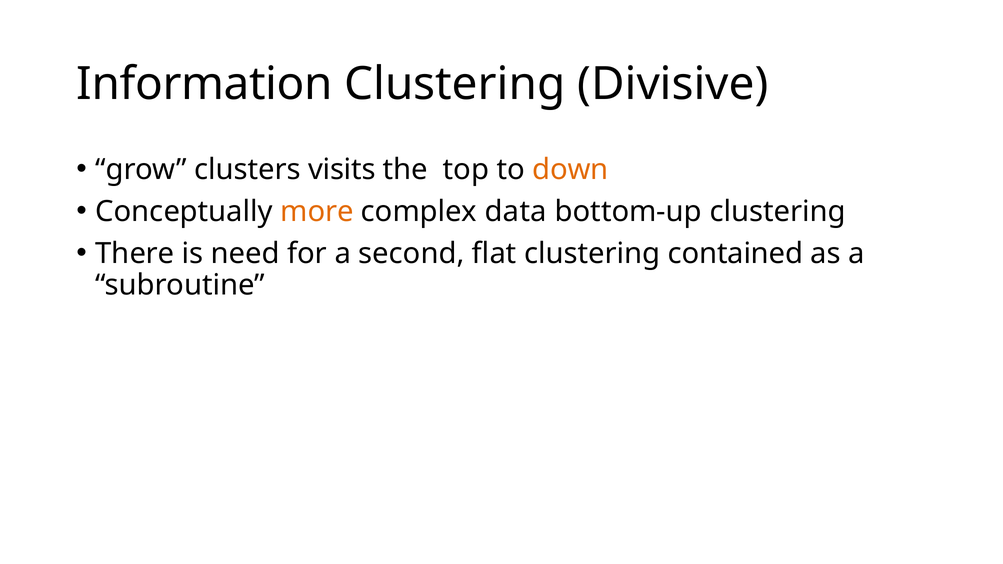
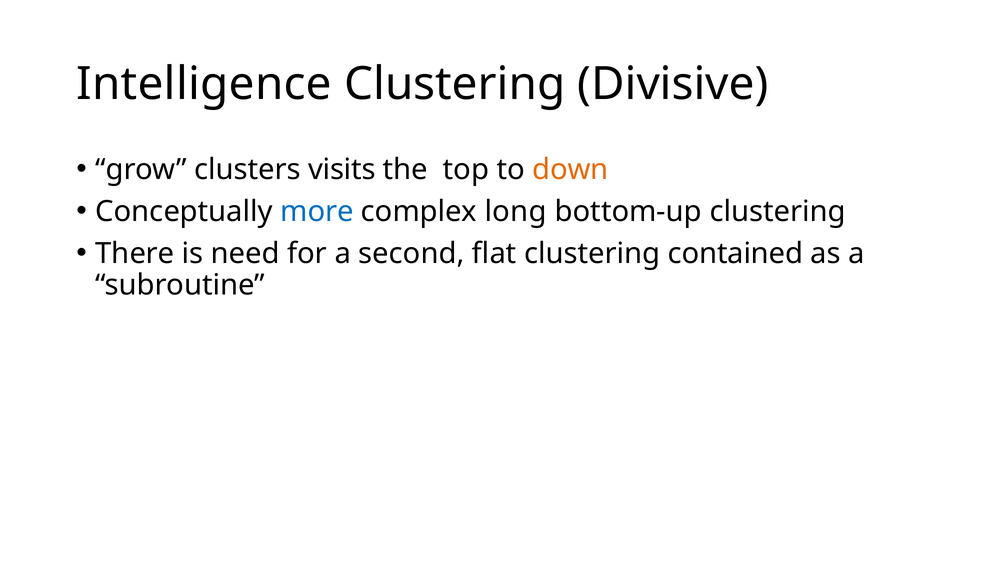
Information: Information -> Intelligence
more colour: orange -> blue
data: data -> long
